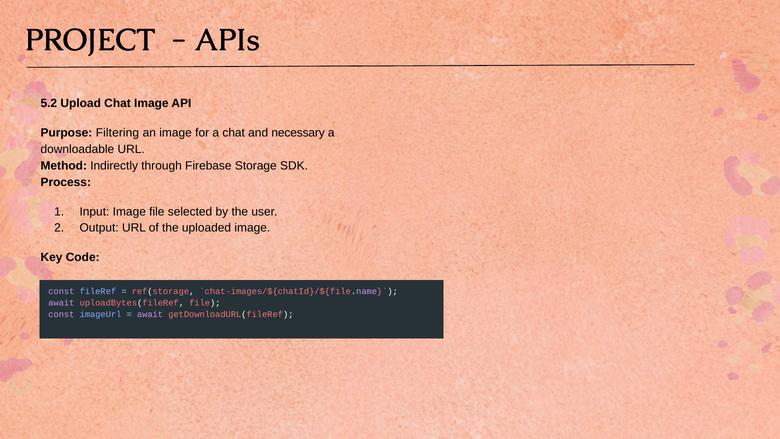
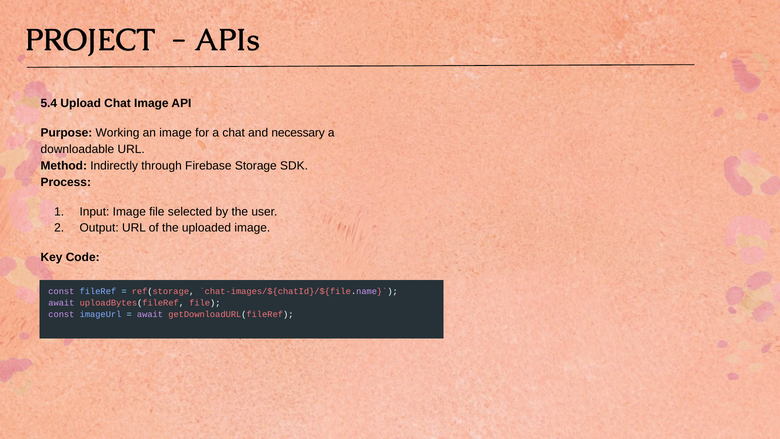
5.2: 5.2 -> 5.4
Filtering: Filtering -> Working
